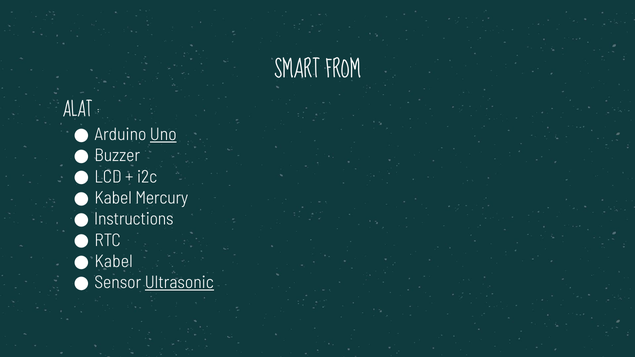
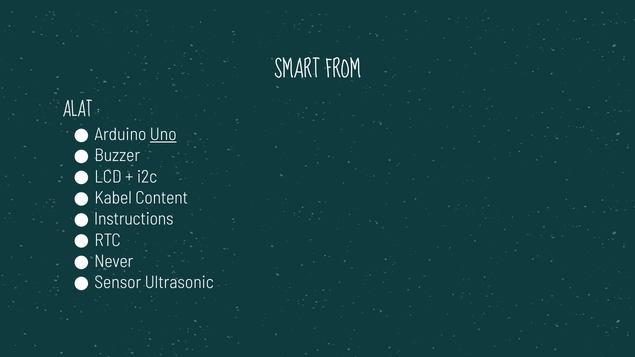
Mercury: Mercury -> Content
Kabel at (114, 262): Kabel -> Never
Ultrasonic underline: present -> none
